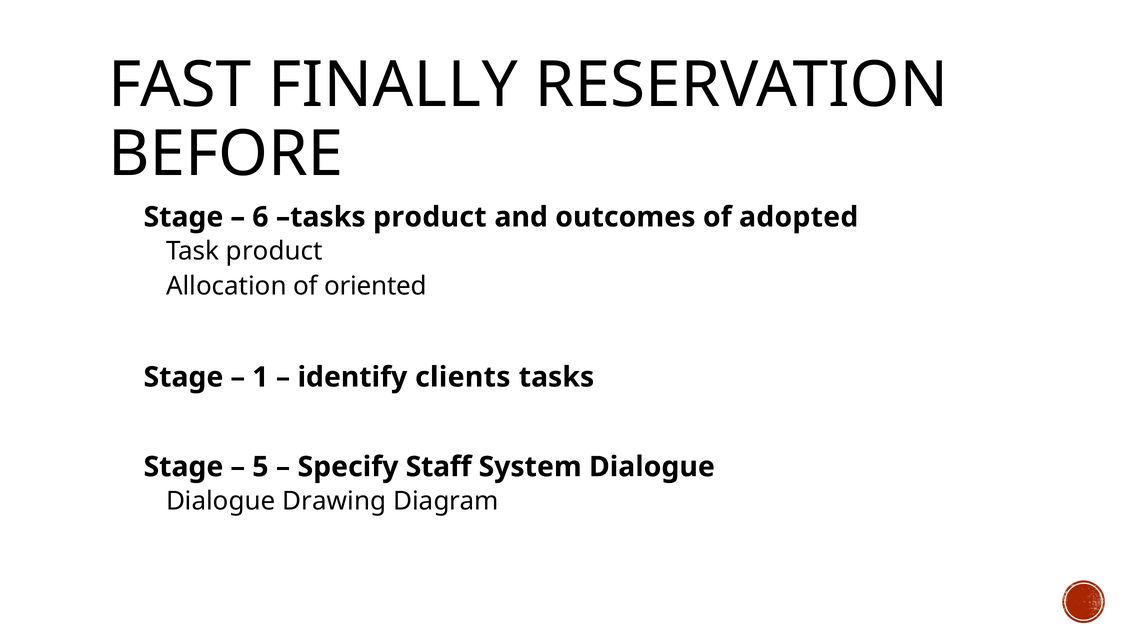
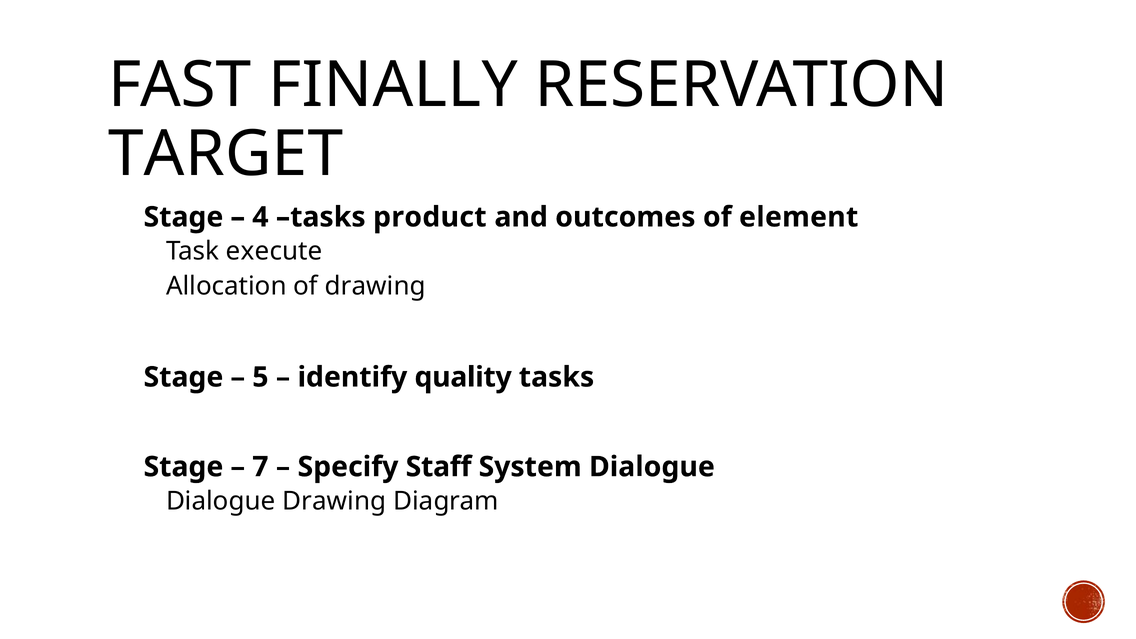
BEFORE: BEFORE -> TARGET
6: 6 -> 4
adopted: adopted -> element
product at (274, 251): product -> execute
of oriented: oriented -> drawing
1: 1 -> 5
clients: clients -> quality
5: 5 -> 7
